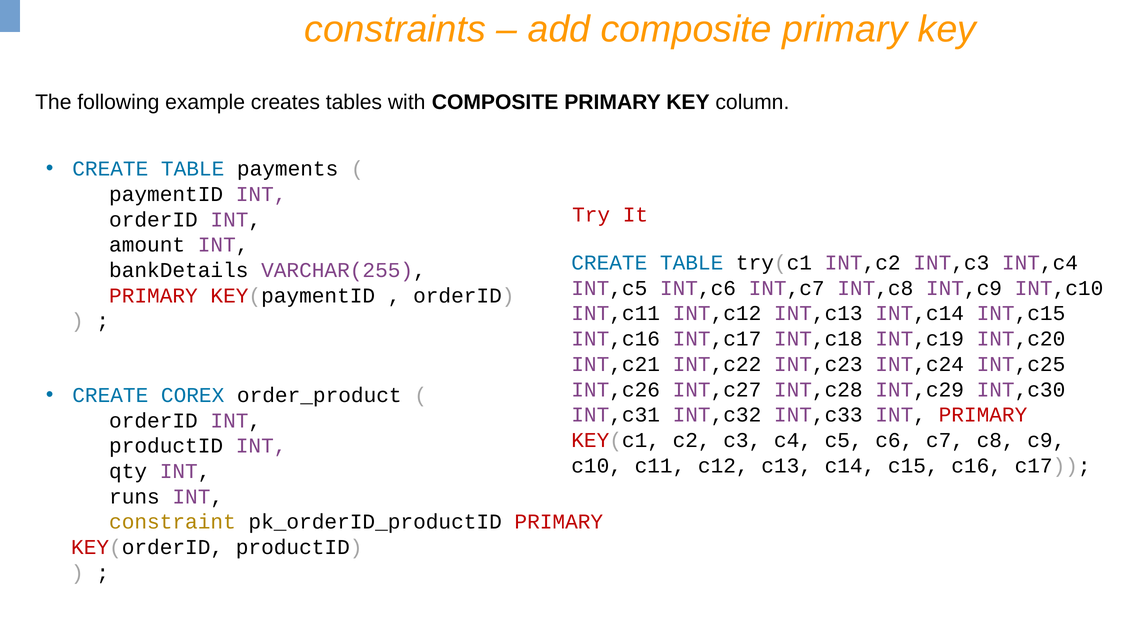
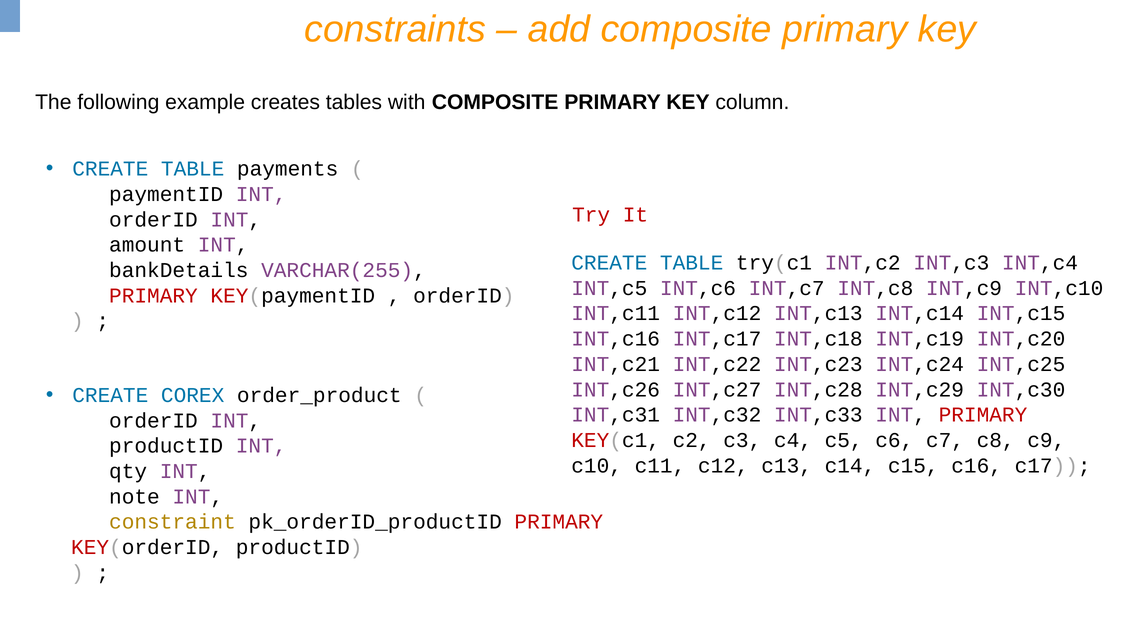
runs: runs -> note
